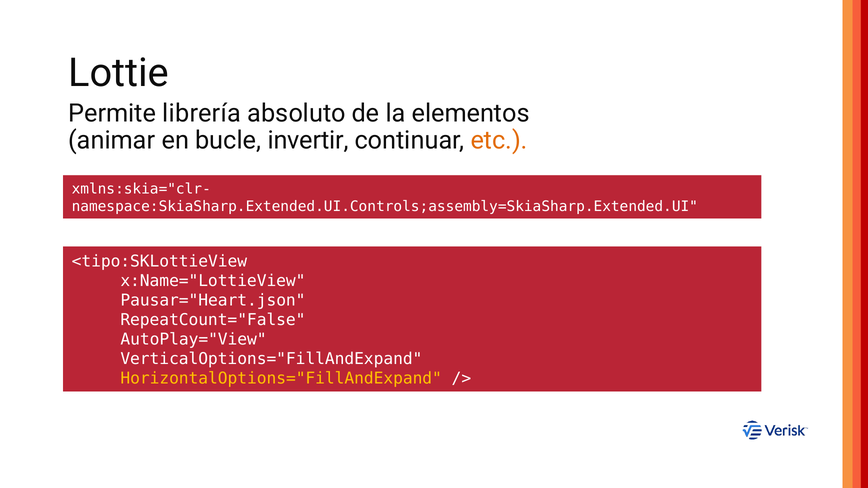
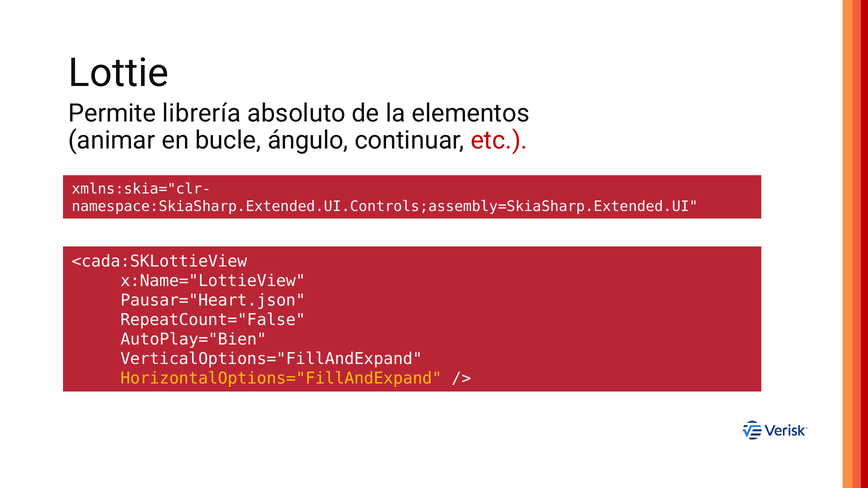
invertir: invertir -> ángulo
etc colour: orange -> red
<tipo:SKLottieView: <tipo:SKLottieView -> <cada:SKLottieView
AutoPlay="View: AutoPlay="View -> AutoPlay="Bien
